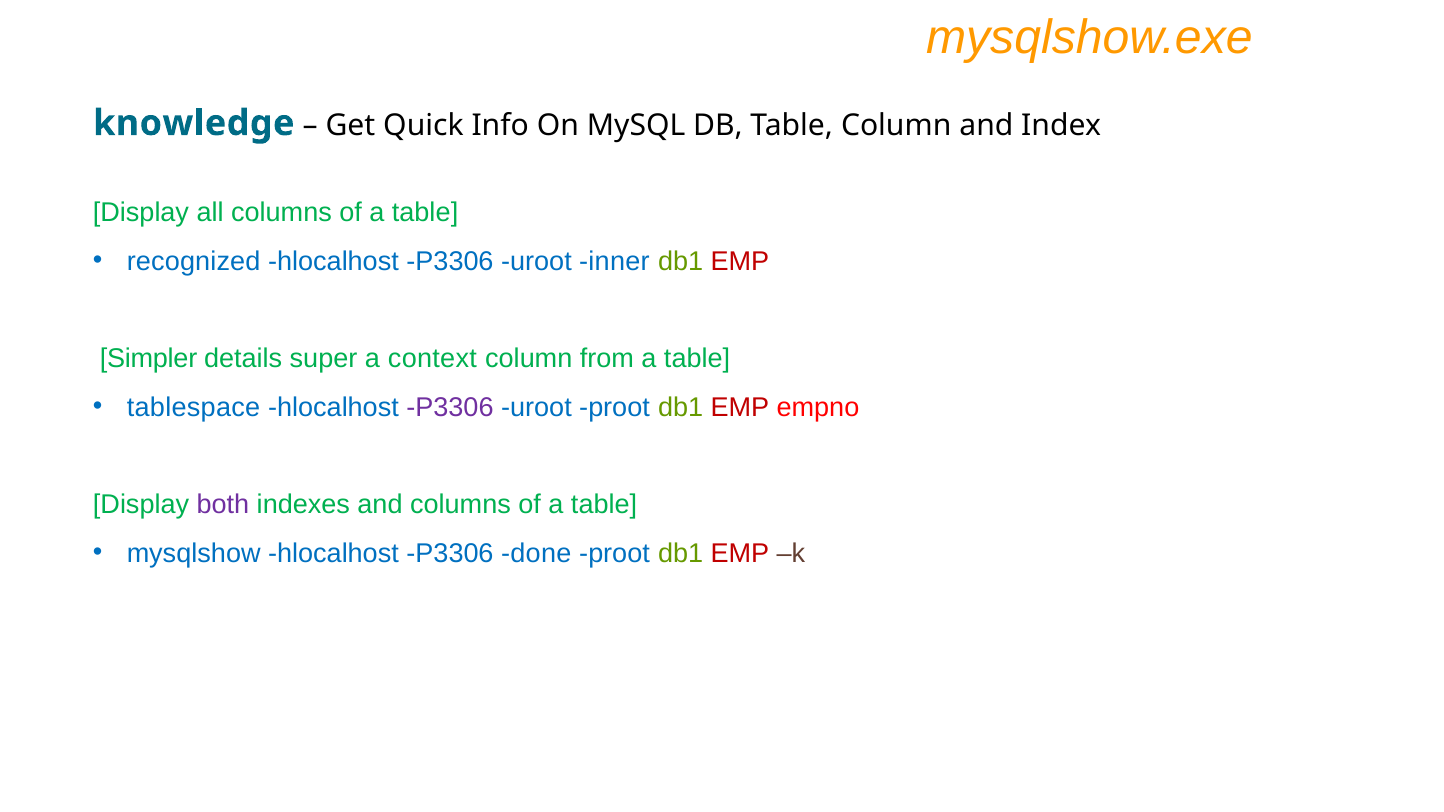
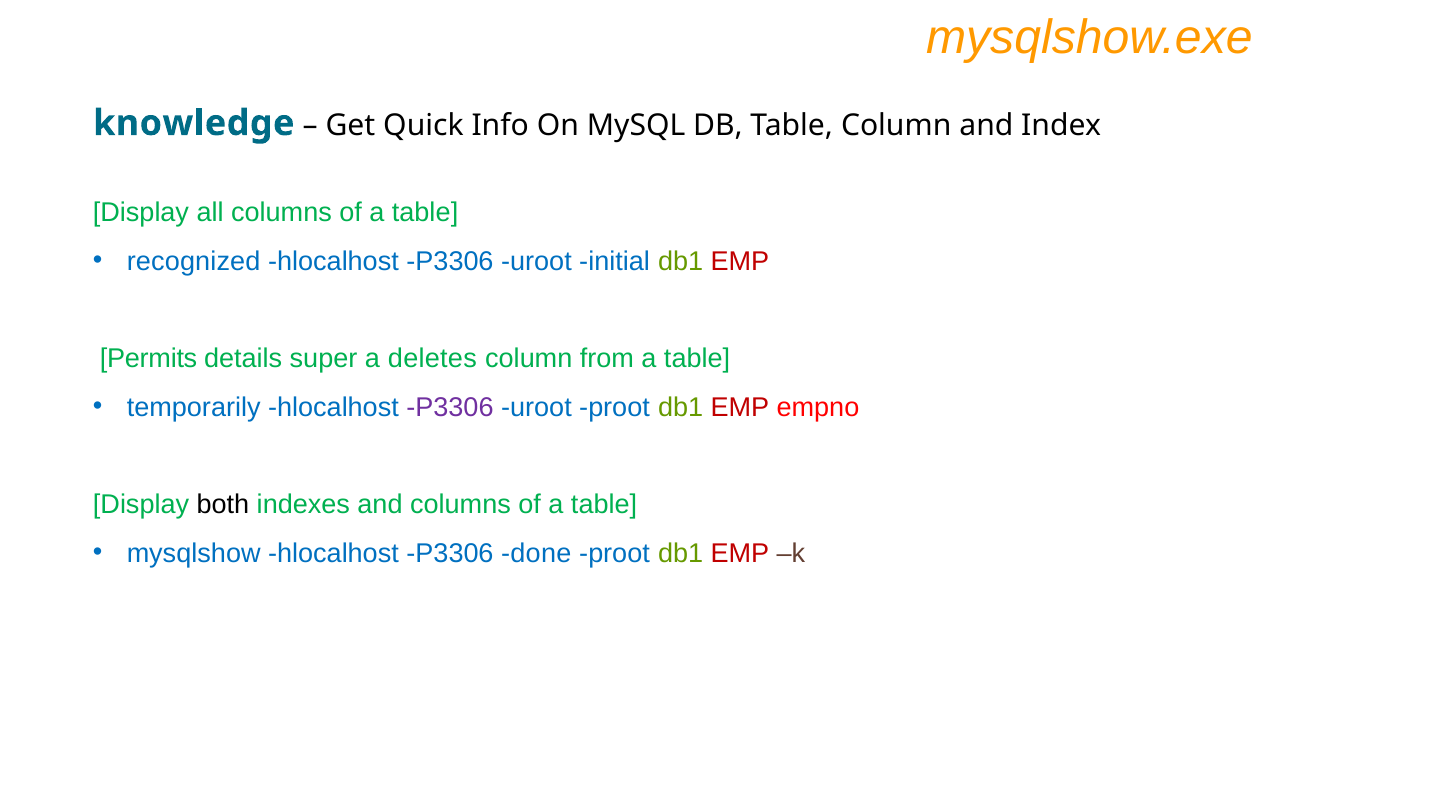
inner: inner -> initial
Simpler: Simpler -> Permits
context: context -> deletes
tablespace: tablespace -> temporarily
both colour: purple -> black
